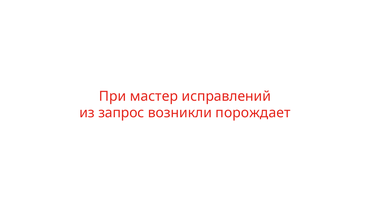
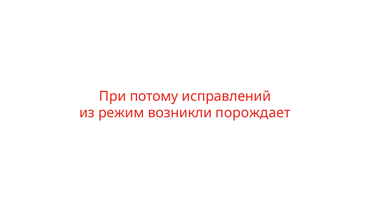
мастер: мастер -> потому
запрос: запрос -> режим
